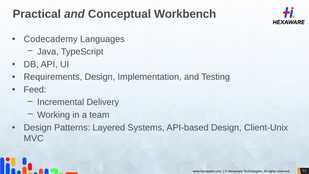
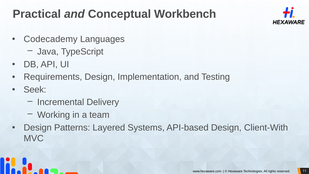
Feed: Feed -> Seek
Client-Unix: Client-Unix -> Client-With
